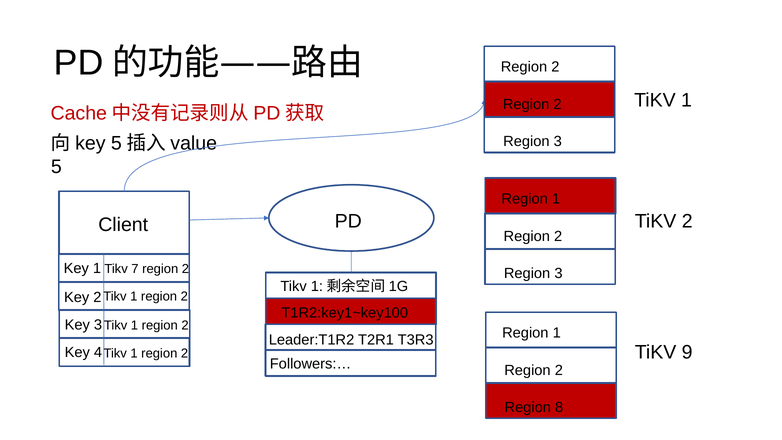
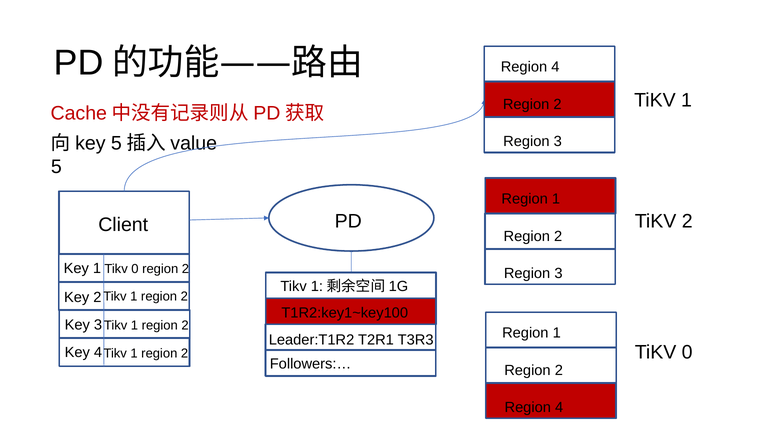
2 at (555, 67): 2 -> 4
7 at (135, 269): 7 -> 0
9 at (687, 352): 9 -> 0
8 at (559, 407): 8 -> 4
